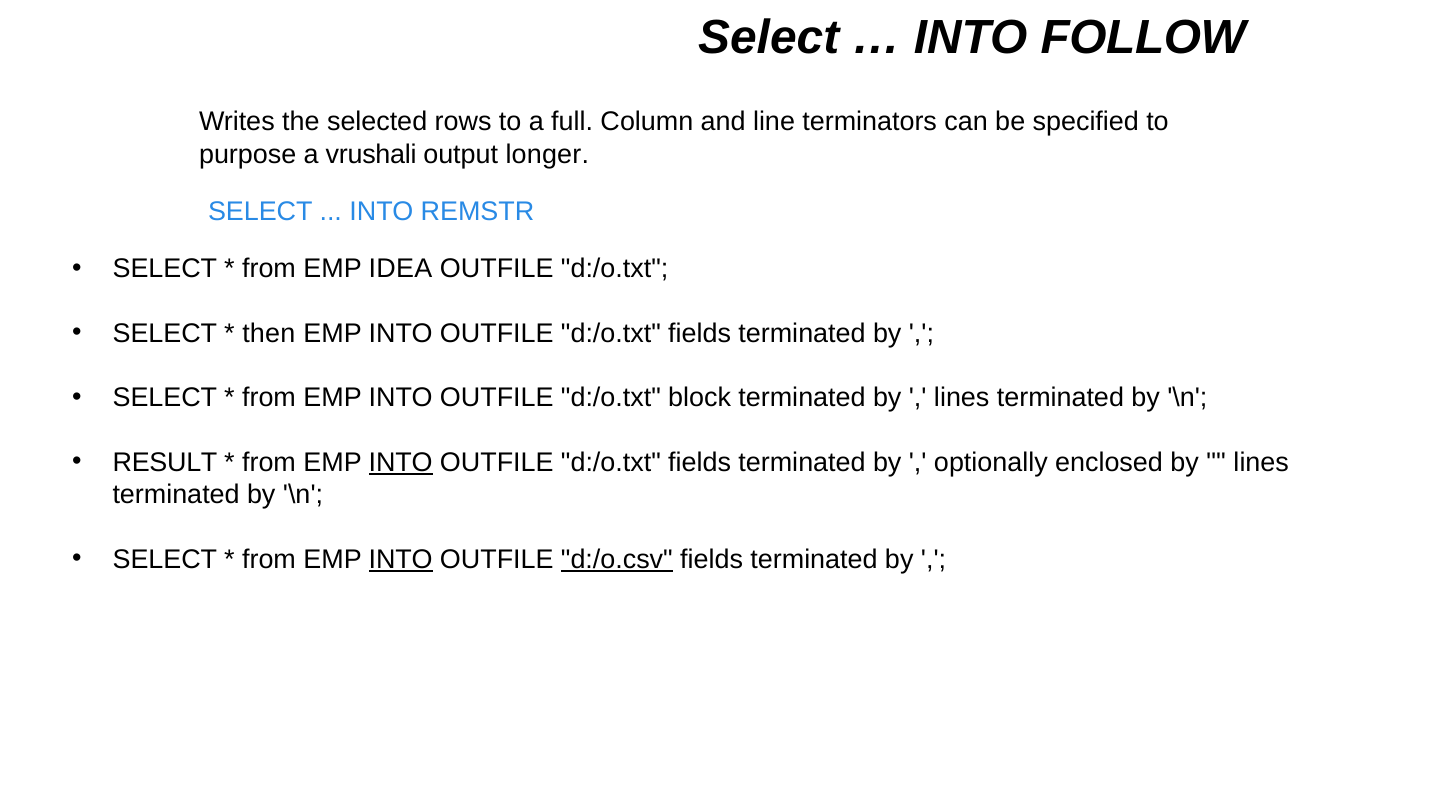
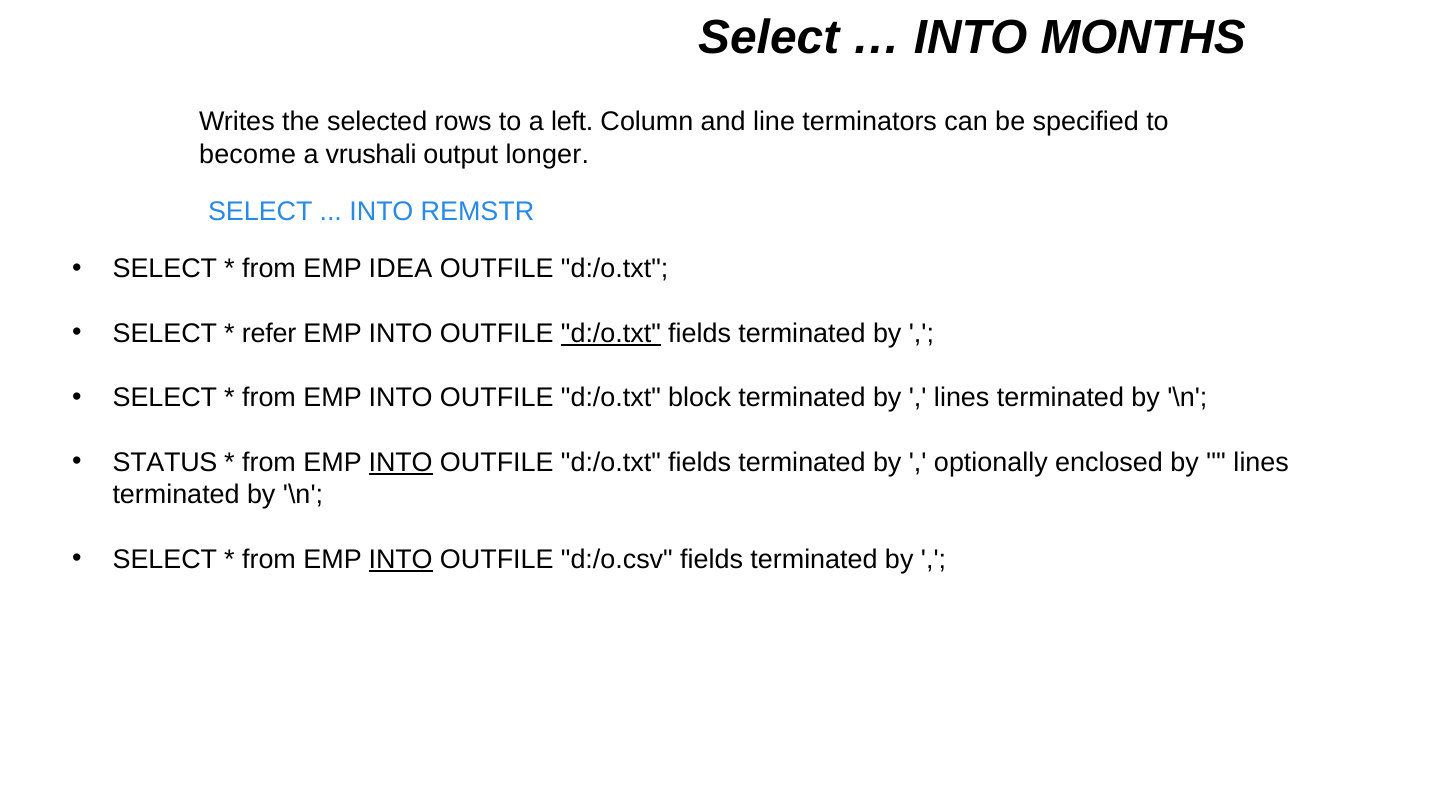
FOLLOW: FOLLOW -> MONTHS
full: full -> left
purpose: purpose -> become
then: then -> refer
d:/o.txt at (611, 333) underline: none -> present
RESULT: RESULT -> STATUS
d:/o.csv underline: present -> none
